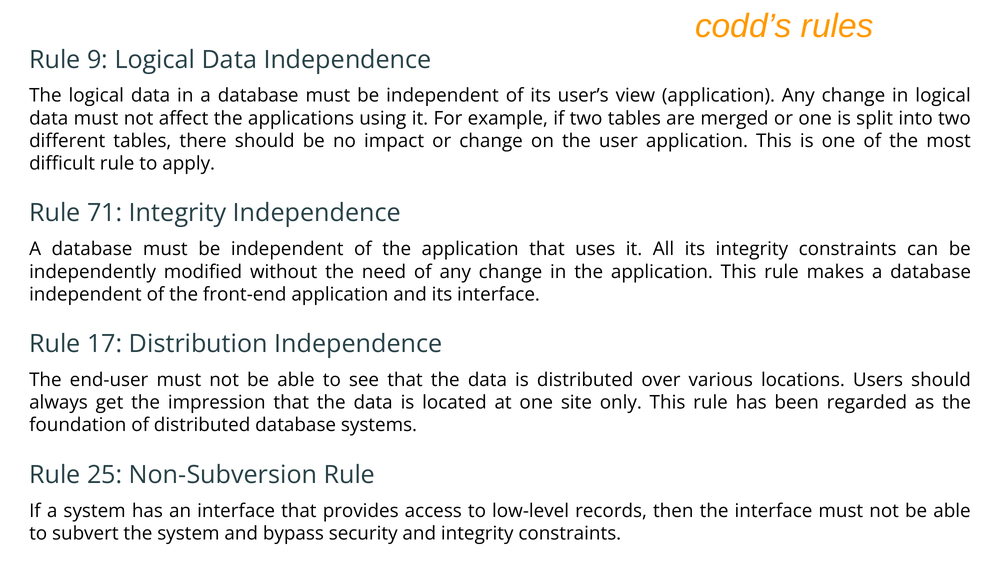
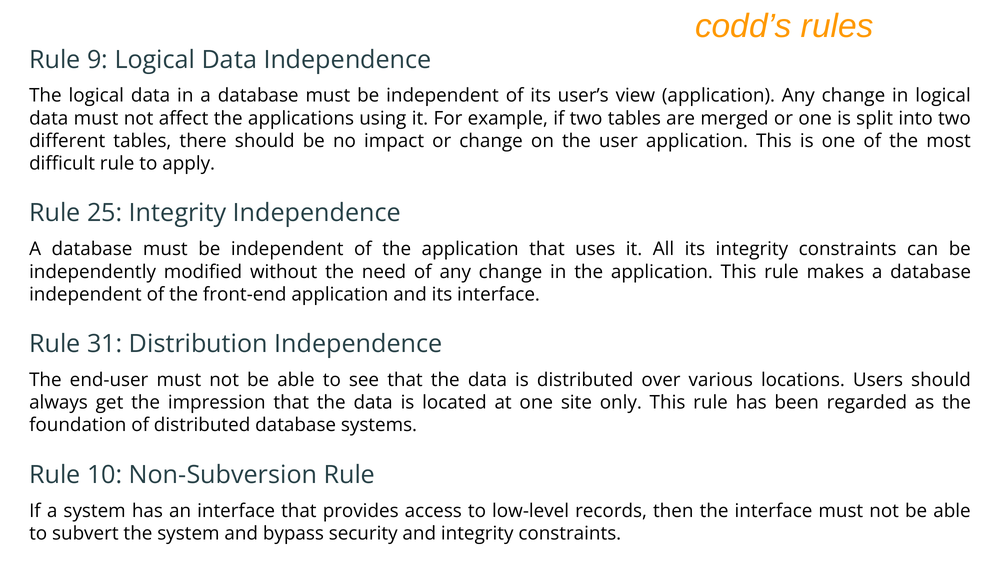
71: 71 -> 25
17: 17 -> 31
25: 25 -> 10
